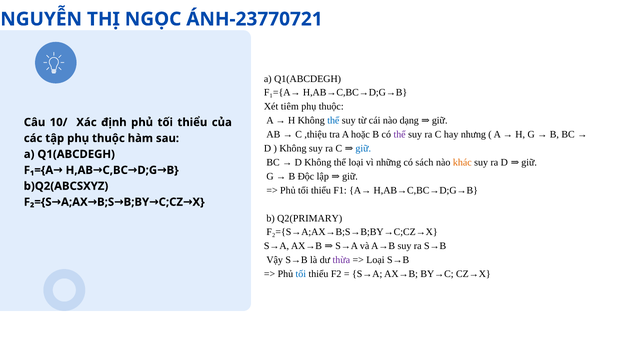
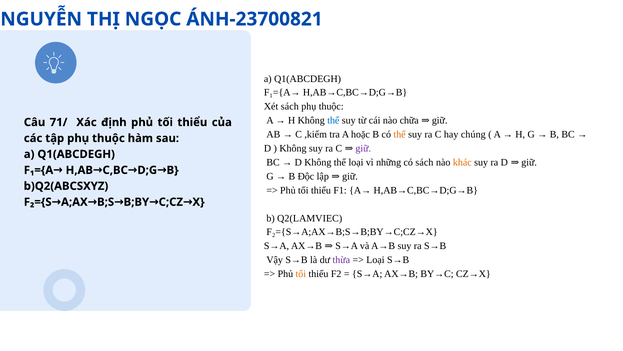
ÁNH-23770721: ÁNH-23770721 -> ÁNH-23700821
Xét tiêm: tiêm -> sách
dạng: dạng -> chữa
10/: 10/ -> 71/
,thiệu: ,thiệu -> ,kiếm
thể at (400, 134) colour: purple -> orange
nhưng: nhưng -> chúng
giữ at (363, 148) colour: blue -> purple
Q2(PRIMARY: Q2(PRIMARY -> Q2(LAMVIEC
tối at (301, 274) colour: blue -> orange
